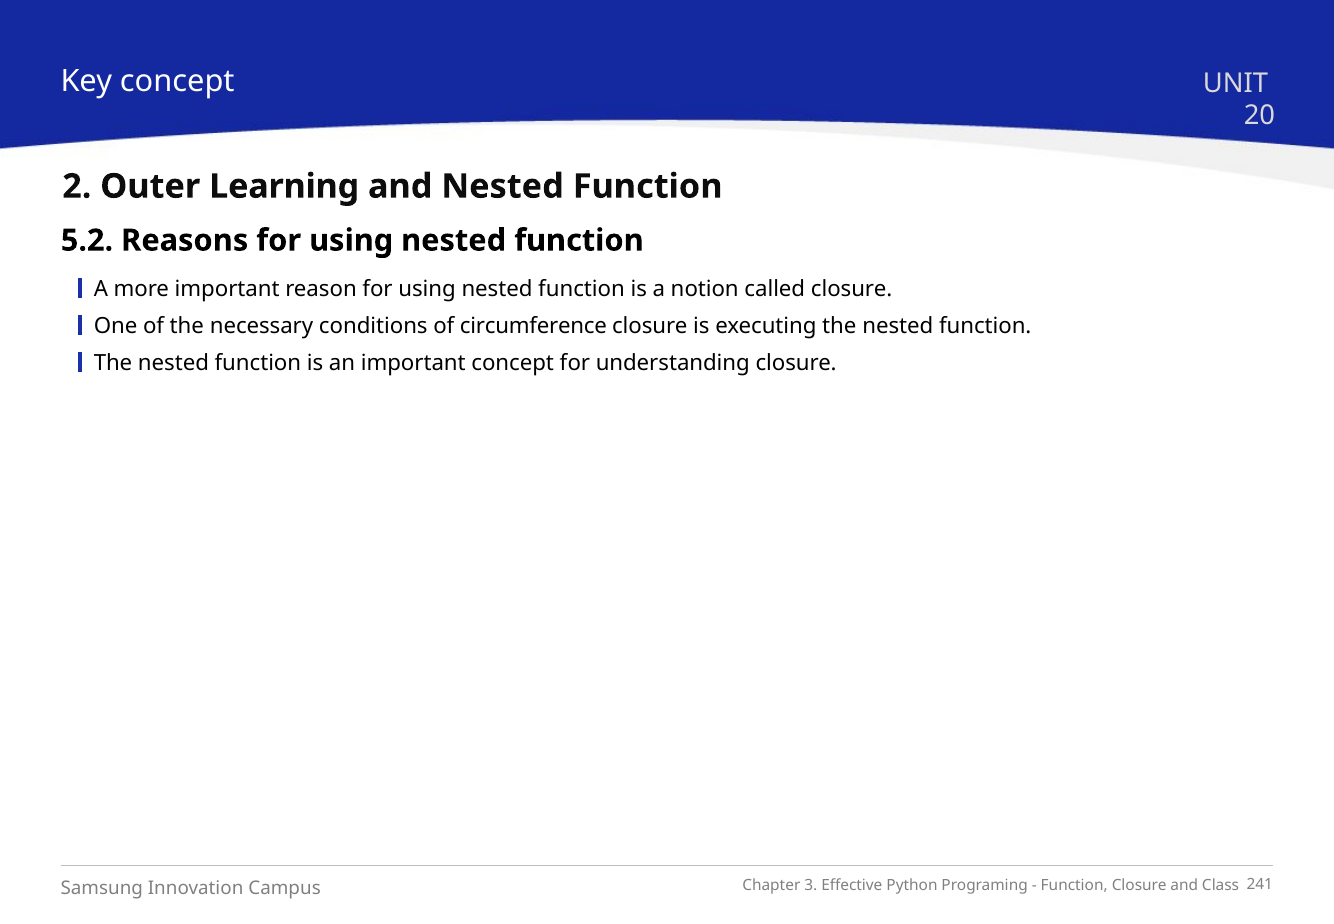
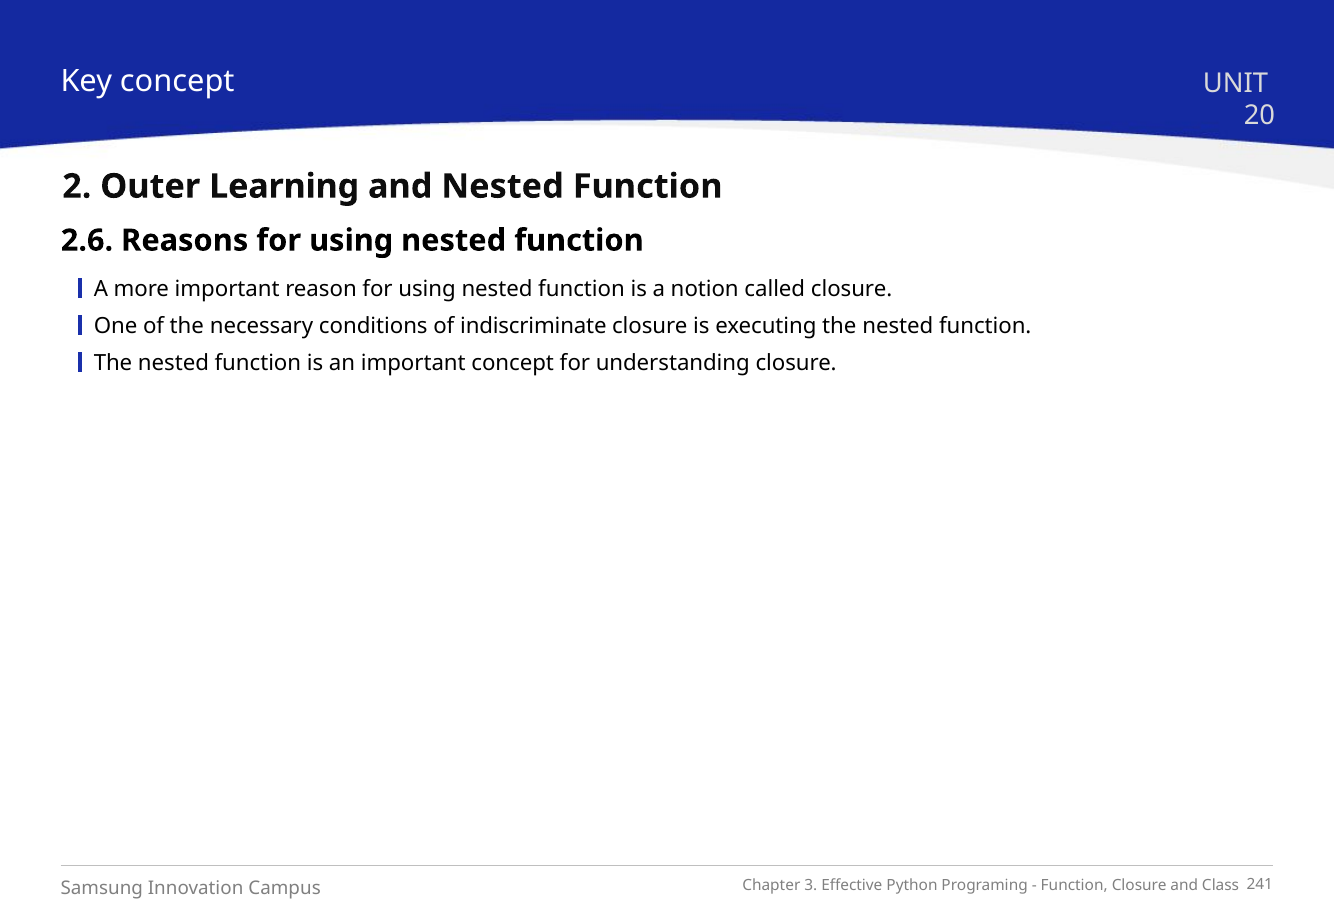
5.2: 5.2 -> 2.6
circumference: circumference -> indiscriminate
